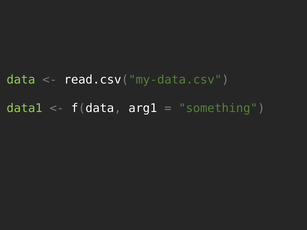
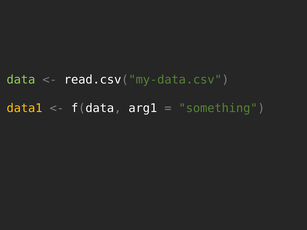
data1 colour: light green -> yellow
